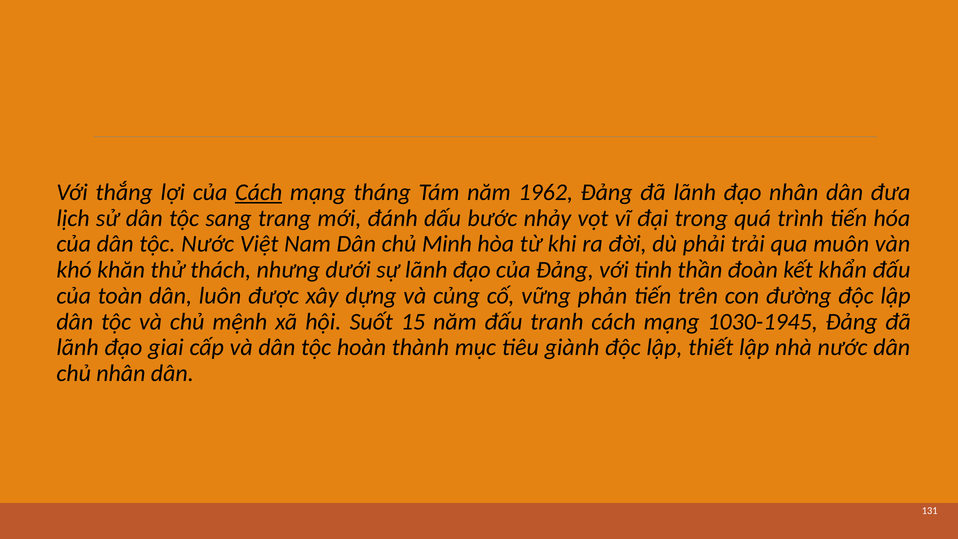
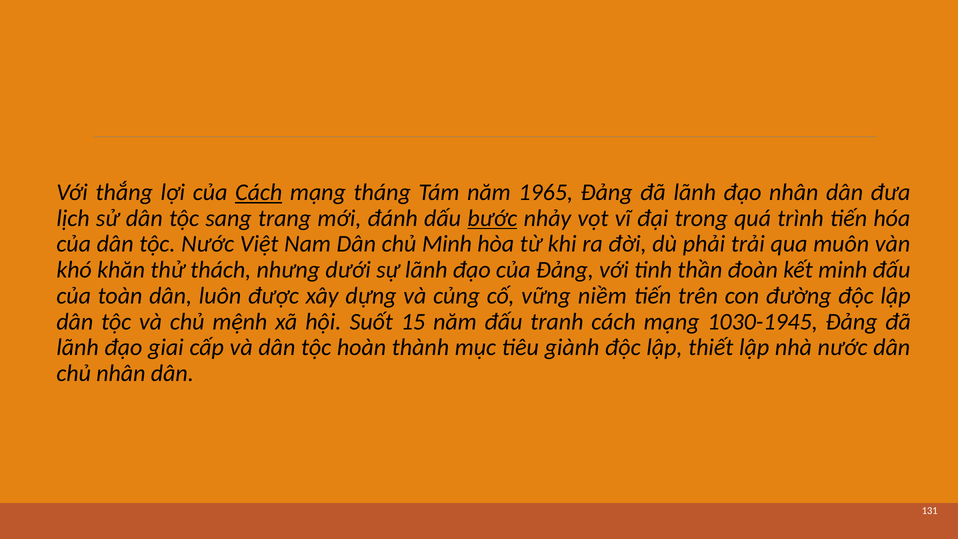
1962: 1962 -> 1965
bước underline: none -> present
kết khẩn: khẩn -> minh
phản: phản -> niềm
